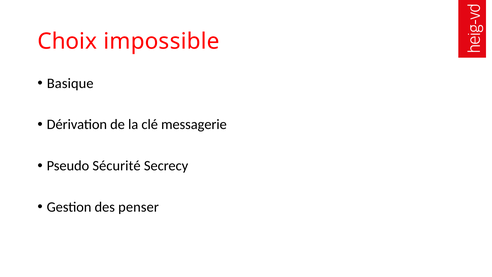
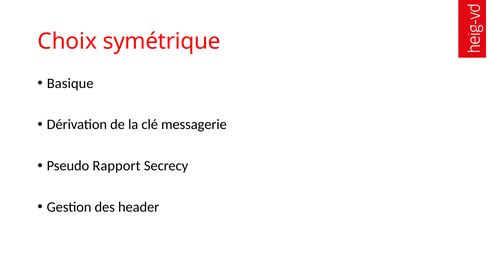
impossible: impossible -> symétrique
Sécurité: Sécurité -> Rapport
penser: penser -> header
